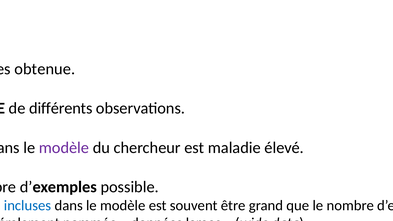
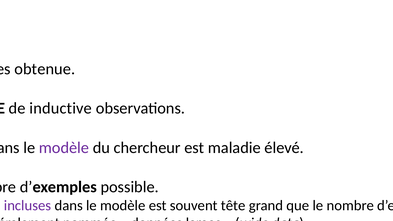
différents: différents -> inductive
incluses colour: blue -> purple
être: être -> tête
